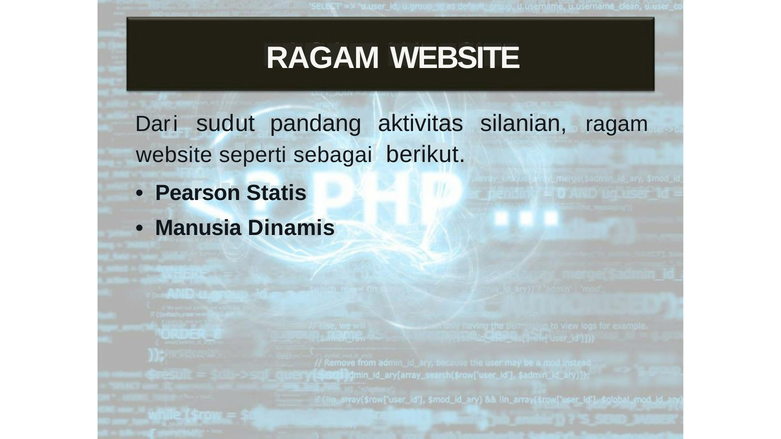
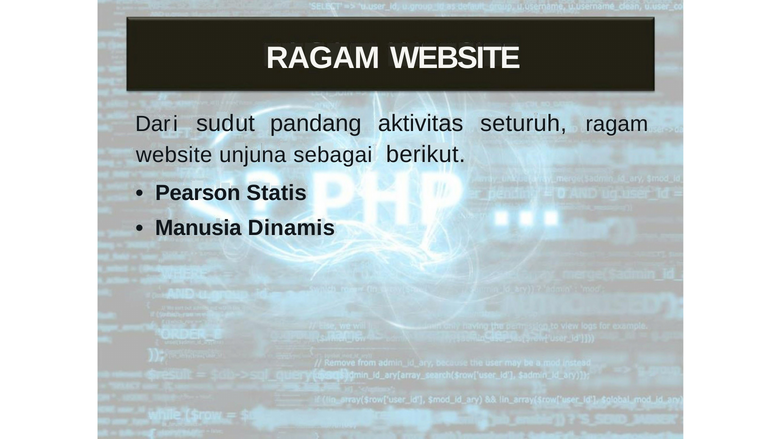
silanian: silanian -> seturuh
seperti: seperti -> unjuna
